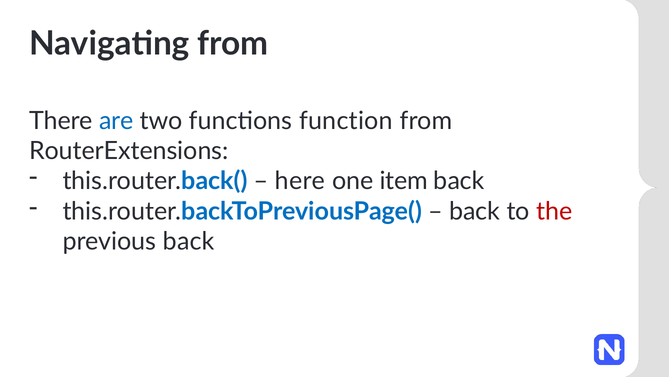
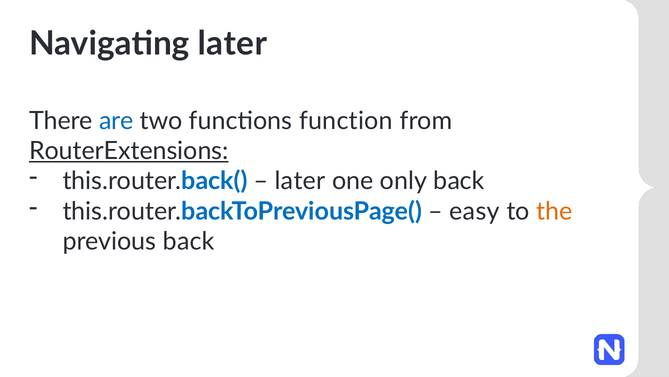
Navigating from: from -> later
RouterExtensions underline: none -> present
here at (300, 181): here -> later
item: item -> only
back at (475, 211): back -> easy
the colour: red -> orange
